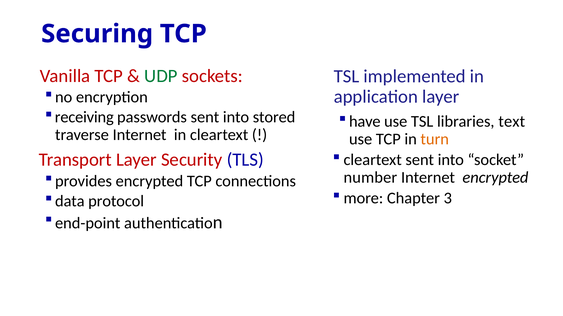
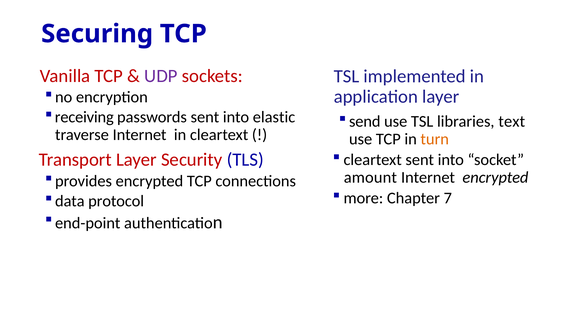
UDP colour: green -> purple
stored: stored -> elastic
have: have -> send
number: number -> amount
3: 3 -> 7
